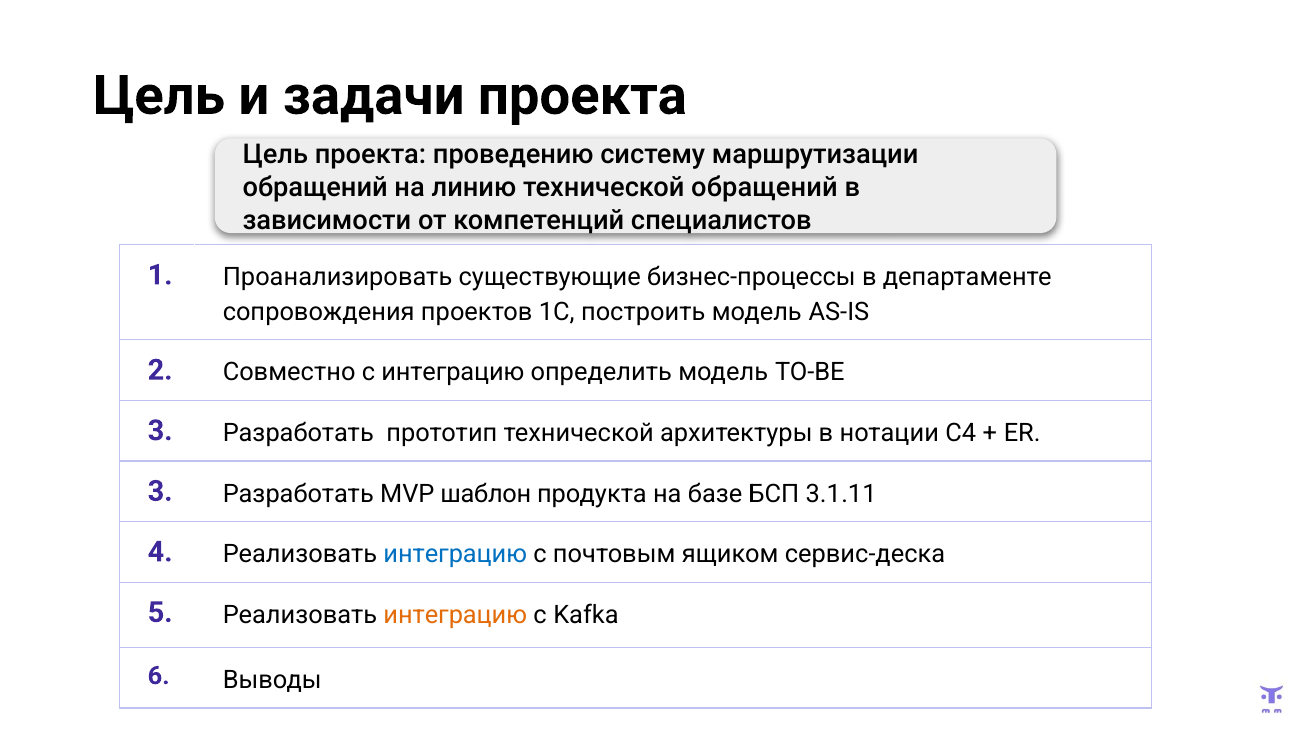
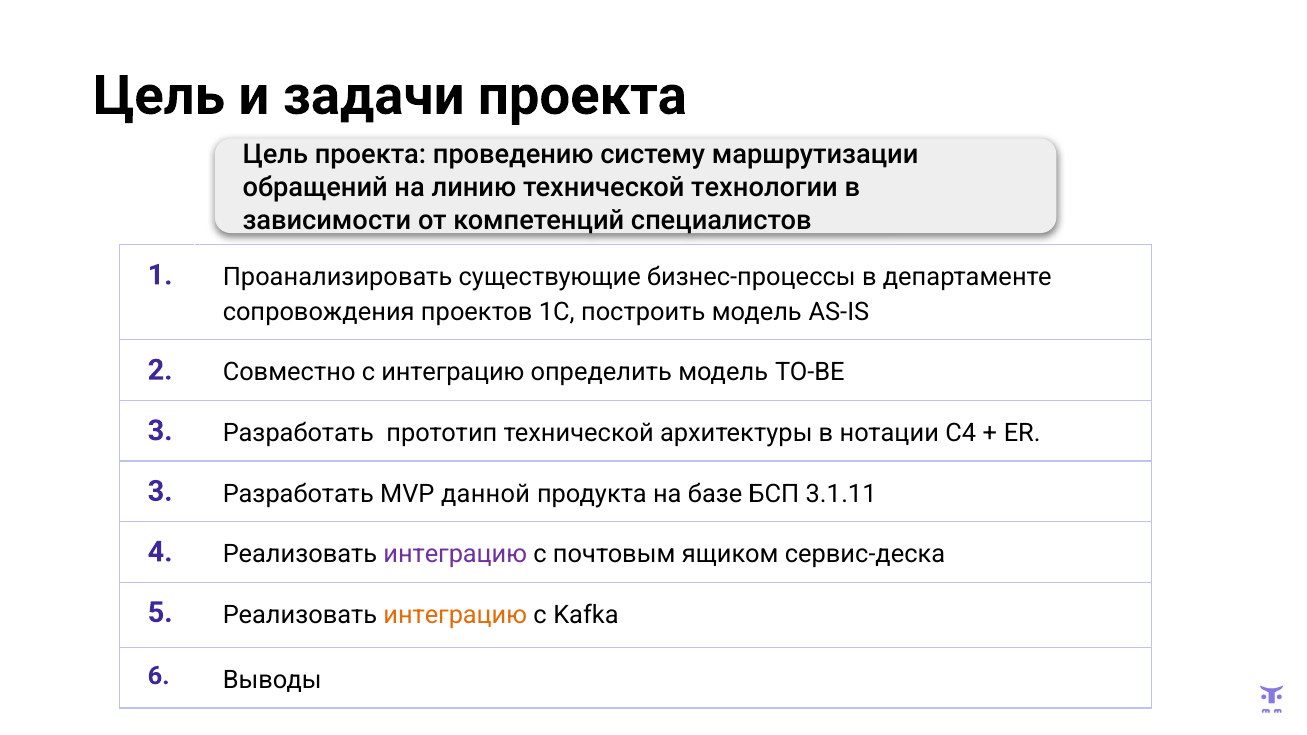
технической обращений: обращений -> технологии
шаблон: шаблон -> данной
интеграцию at (455, 555) colour: blue -> purple
